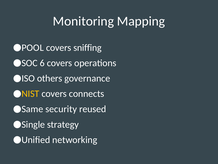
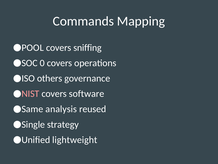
Monitoring: Monitoring -> Commands
6: 6 -> 0
NIST colour: yellow -> pink
connects: connects -> software
security: security -> analysis
networking: networking -> lightweight
